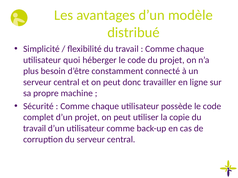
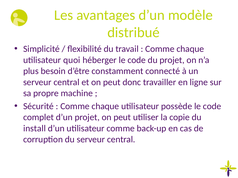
travail at (35, 129): travail -> install
